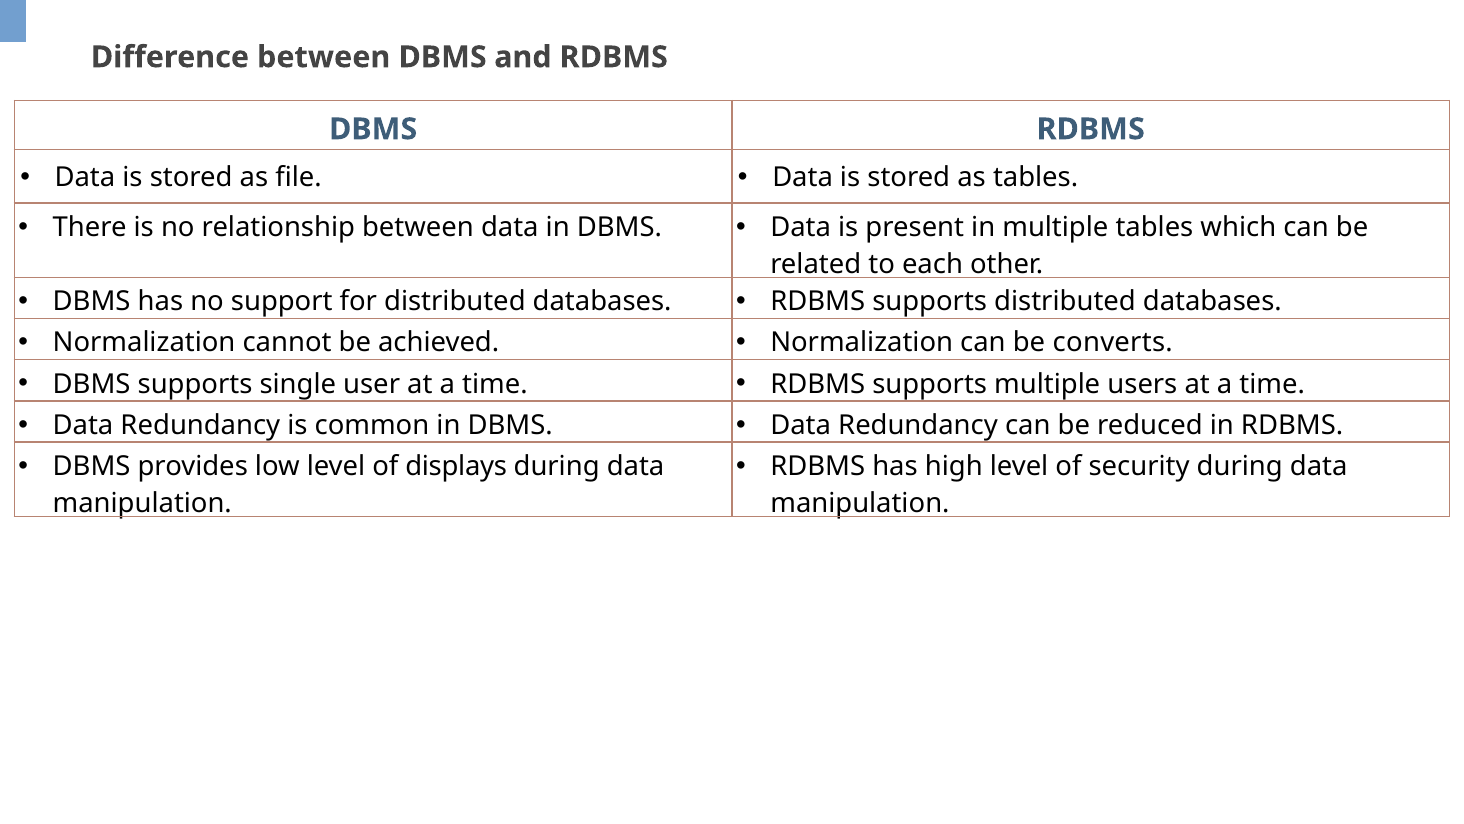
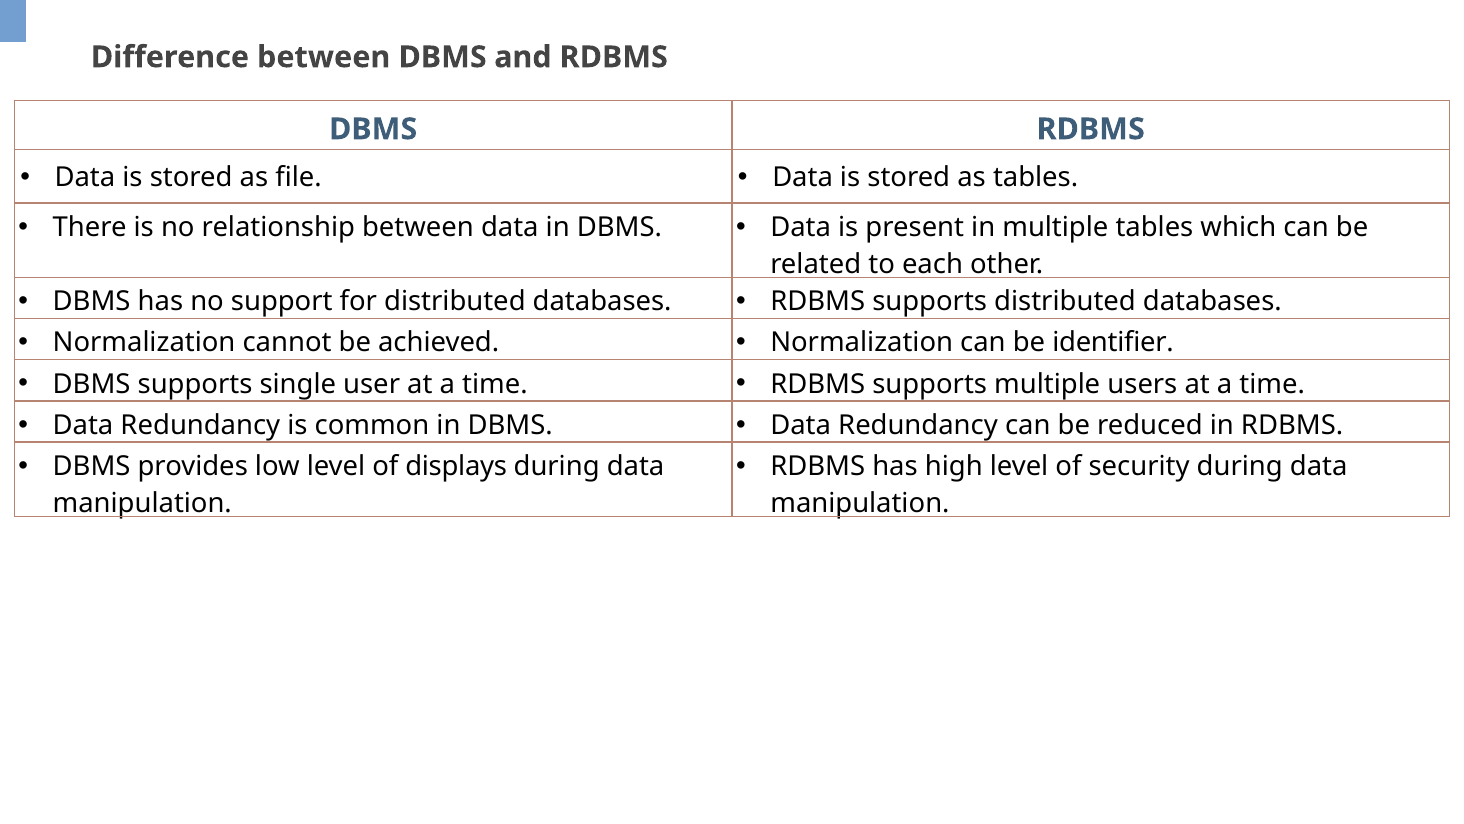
converts: converts -> identifier
